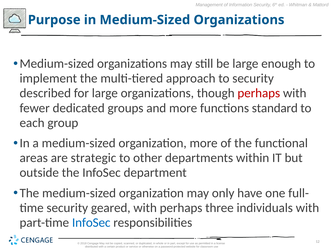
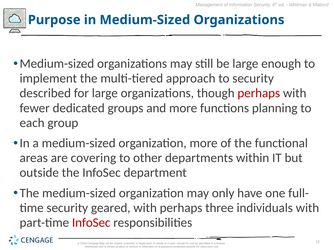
standard: standard -> planning
strategic: strategic -> covering
InfoSec at (91, 223) colour: blue -> red
